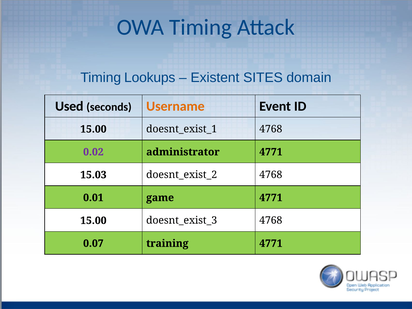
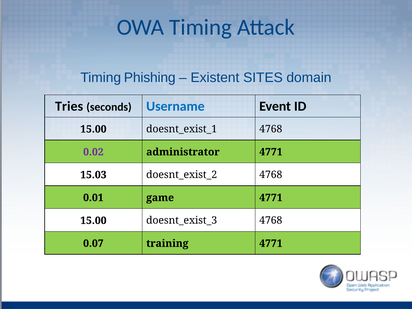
Lookups: Lookups -> Phishing
Used: Used -> Tries
Username colour: orange -> blue
